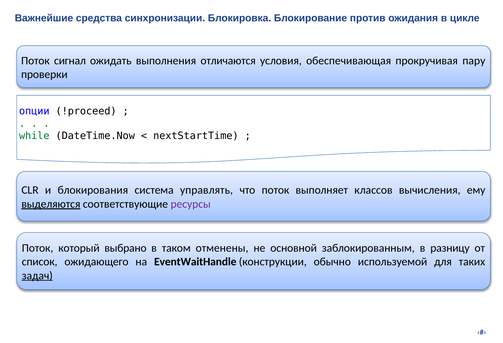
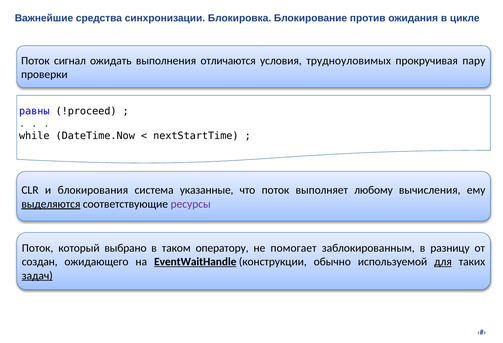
обеспечивающая: обеспечивающая -> трудноуловимых
опции: опции -> равны
while colour: green -> black
управлять: управлять -> указанные
классов: классов -> любому
отменены: отменены -> оператору
основной: основной -> помогает
список: список -> создан
EventWaitHandle underline: none -> present
для underline: none -> present
